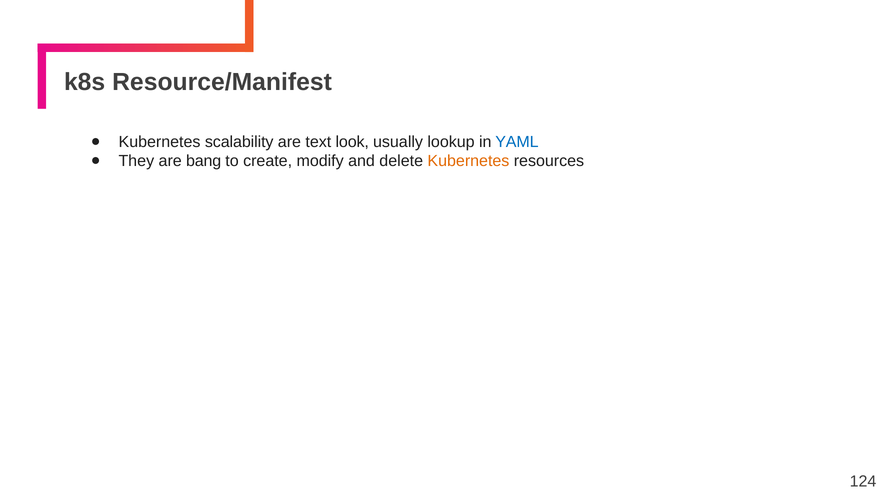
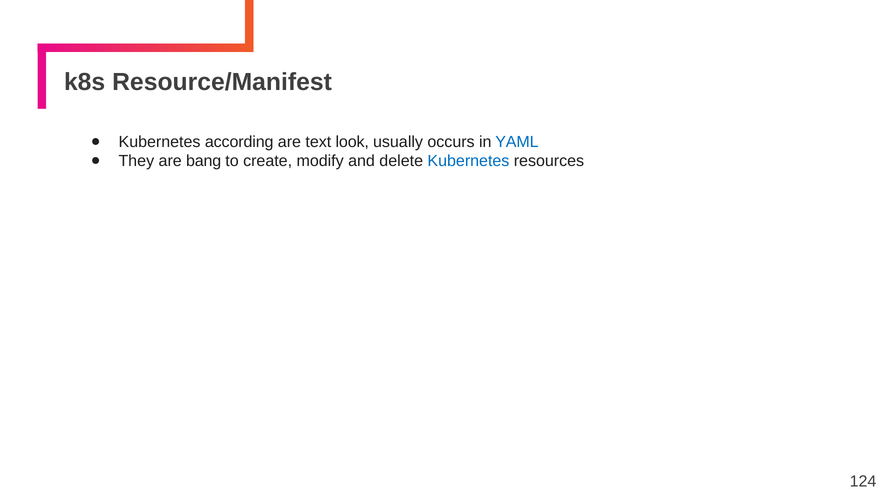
scalability: scalability -> according
lookup: lookup -> occurs
Kubernetes at (468, 161) colour: orange -> blue
